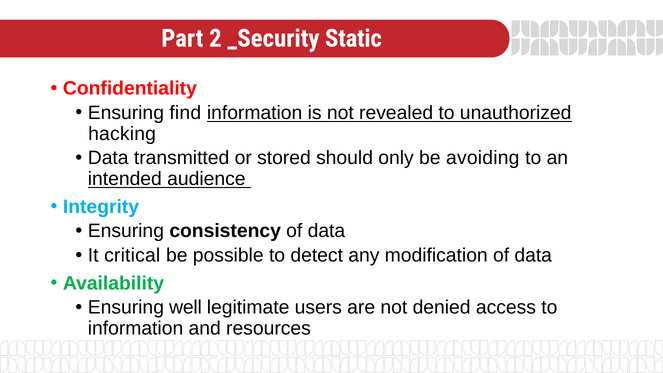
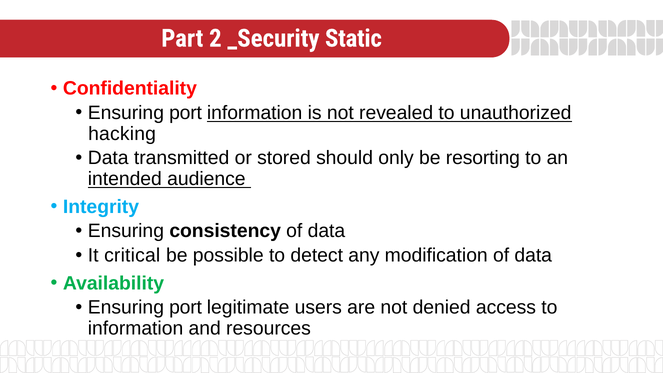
find at (185, 113): find -> port
avoiding: avoiding -> resorting
well at (186, 308): well -> port
